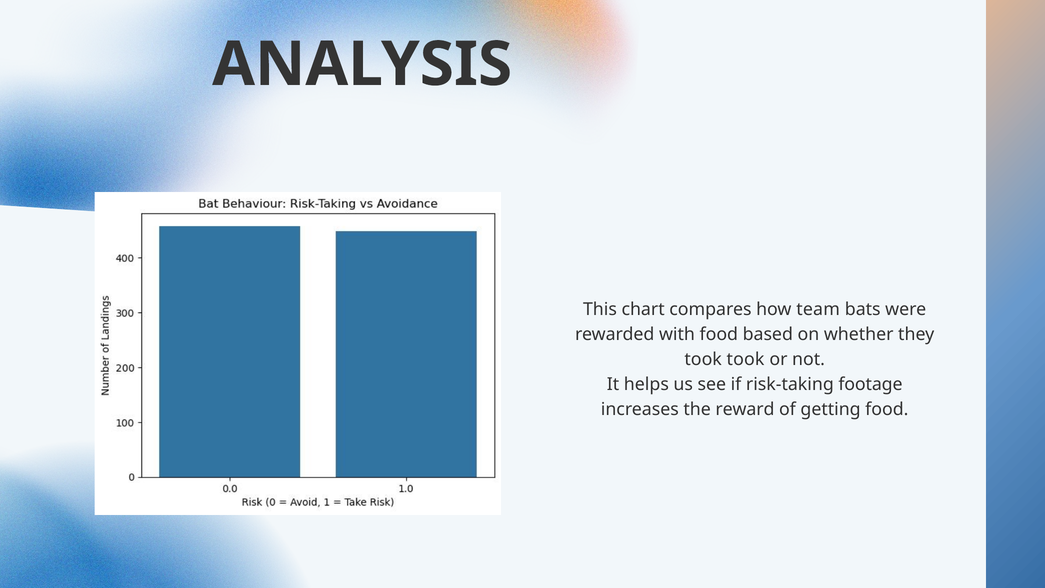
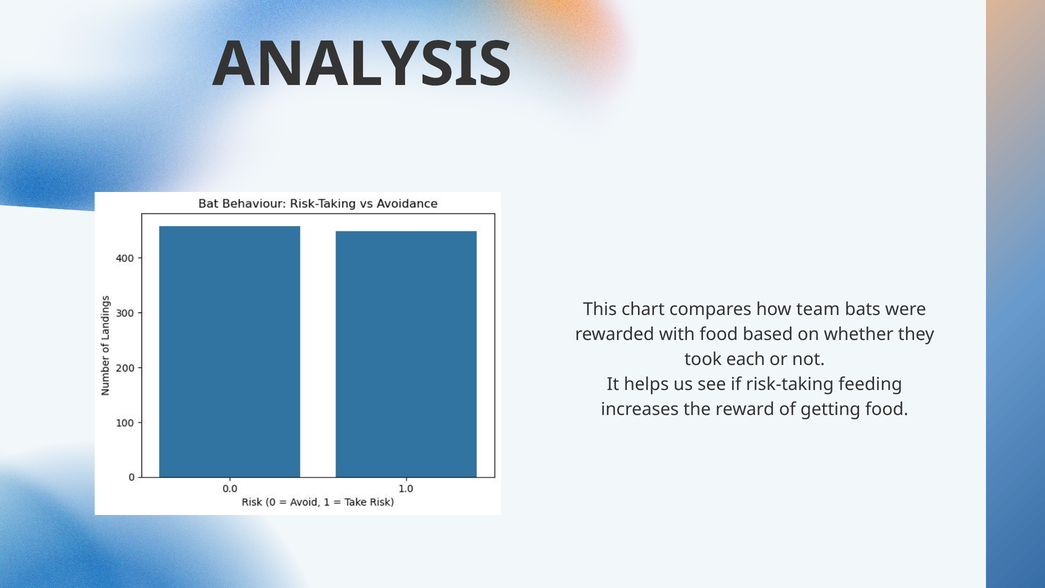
took took: took -> each
footage: footage -> feeding
